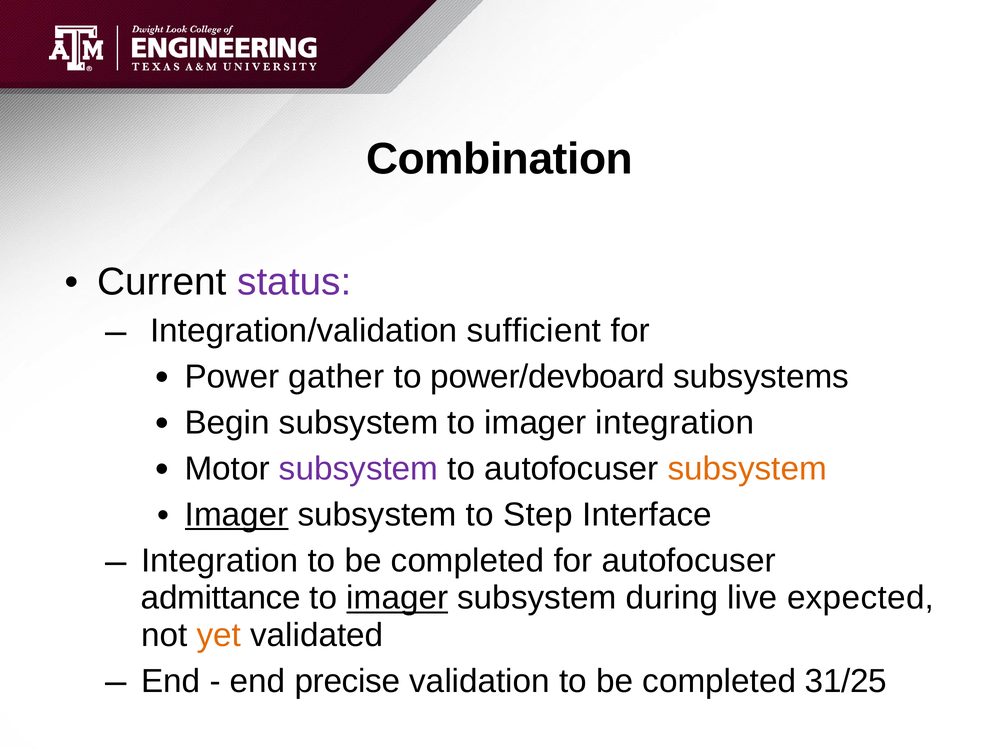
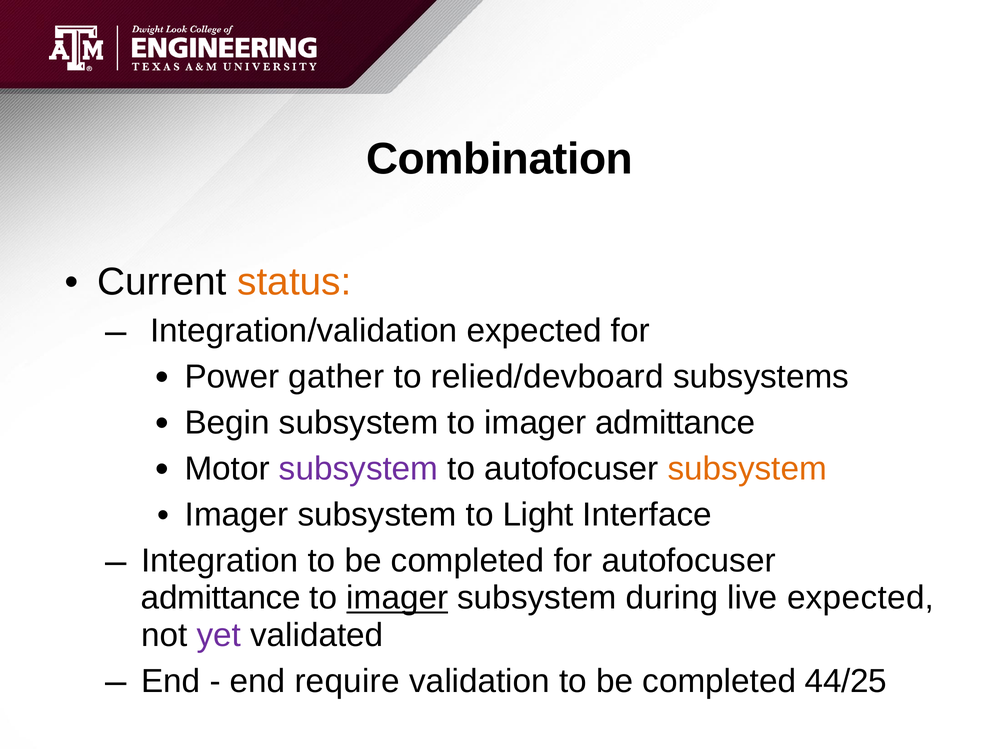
status colour: purple -> orange
Integration/validation sufficient: sufficient -> expected
power/devboard: power/devboard -> relied/devboard
imager integration: integration -> admittance
Imager at (237, 515) underline: present -> none
Step: Step -> Light
yet colour: orange -> purple
precise: precise -> require
31/25: 31/25 -> 44/25
